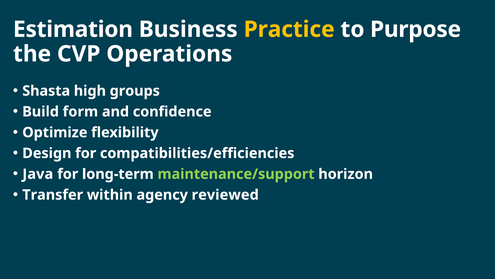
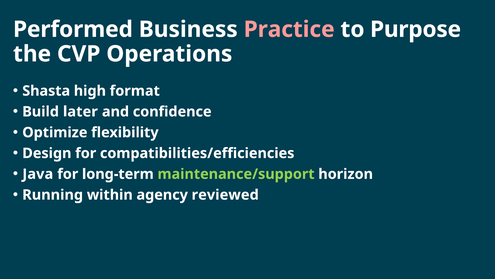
Estimation: Estimation -> Performed
Practice colour: yellow -> pink
groups: groups -> format
form: form -> later
Transfer: Transfer -> Running
